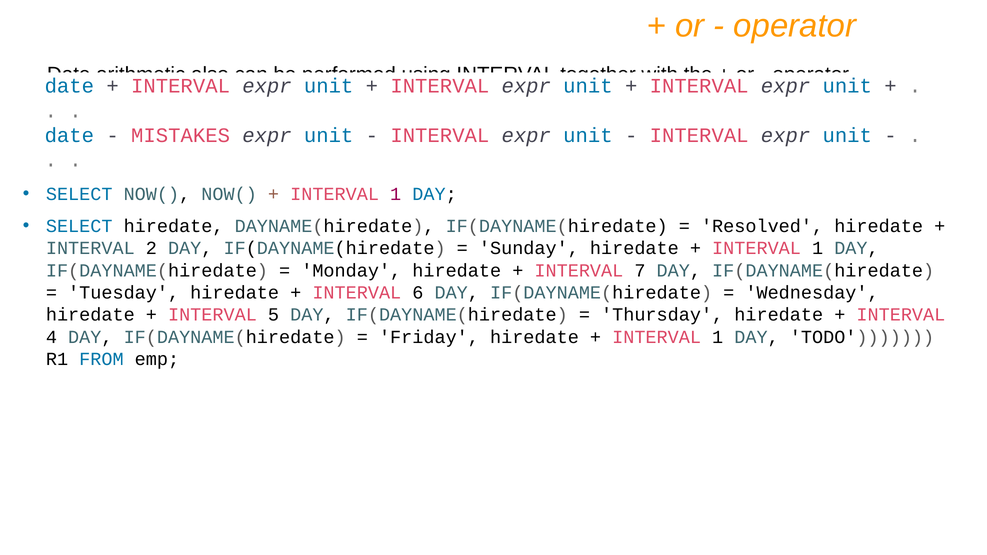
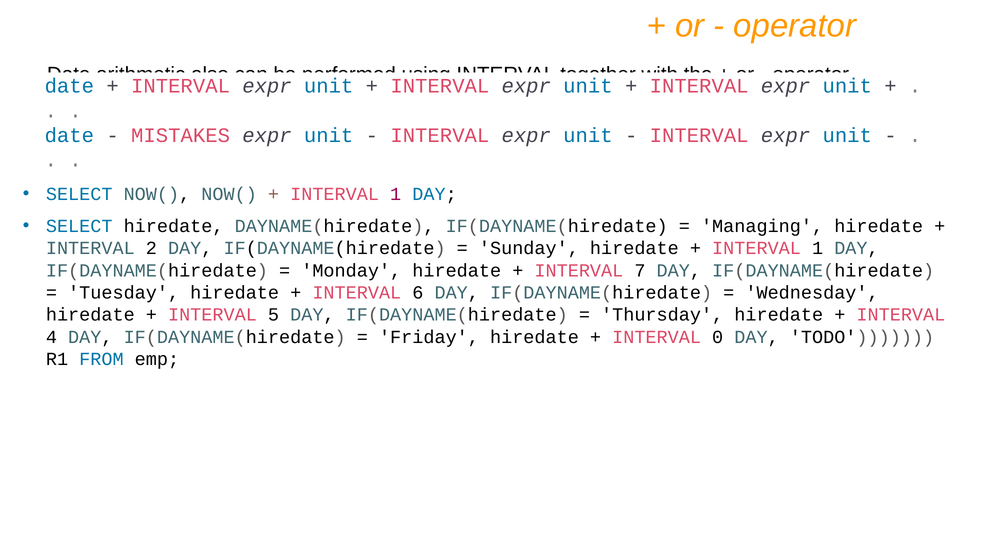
Resolved: Resolved -> Managing
1 at (718, 337): 1 -> 0
